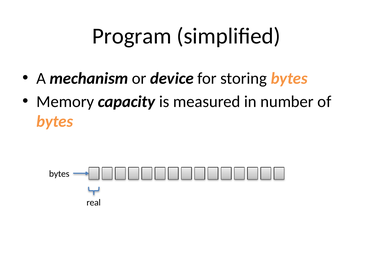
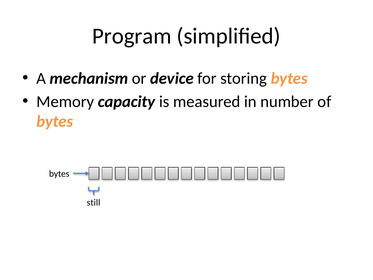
real: real -> still
